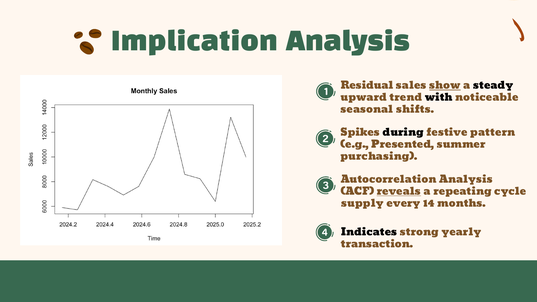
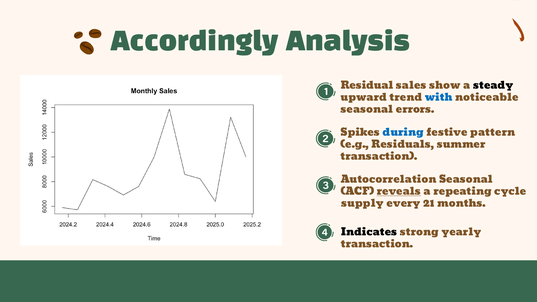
Implication: Implication -> Accordingly
show underline: present -> none
with colour: black -> blue
shifts: shifts -> errors
during colour: black -> blue
Presented: Presented -> Residuals
purchasing at (379, 156): purchasing -> transaction
Autocorrelation Analysis: Analysis -> Seasonal
14: 14 -> 21
